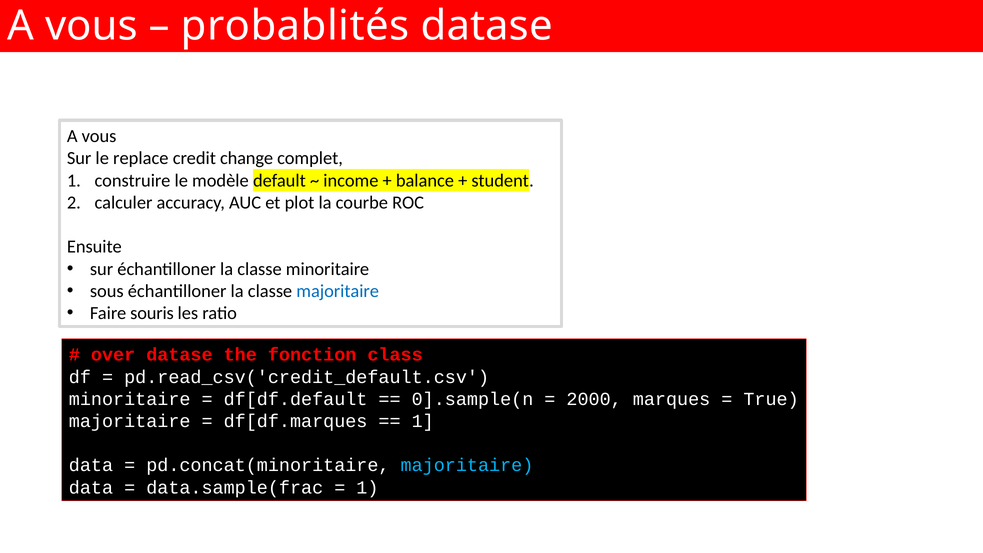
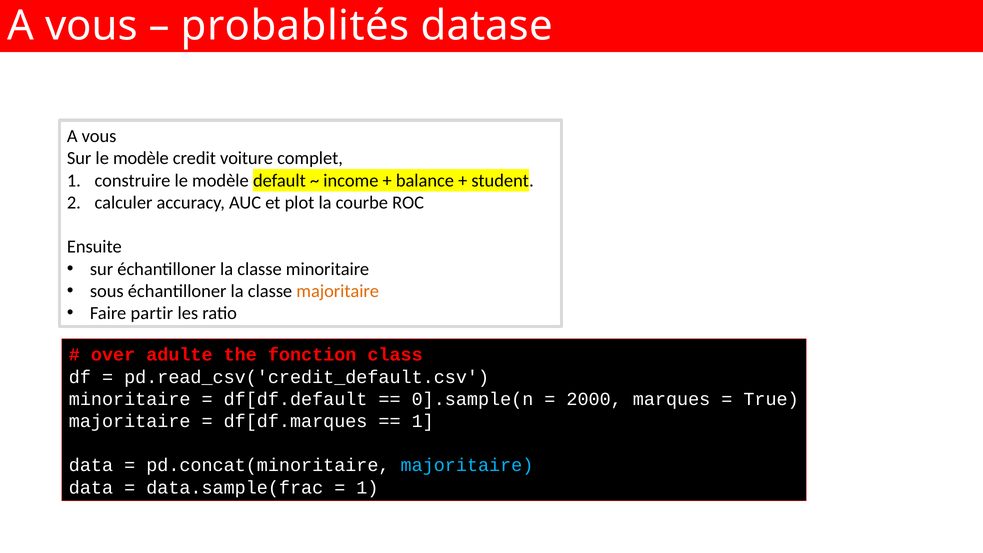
Sur le replace: replace -> modèle
change: change -> voiture
majoritaire at (338, 291) colour: blue -> orange
souris: souris -> partir
over datase: datase -> adulte
